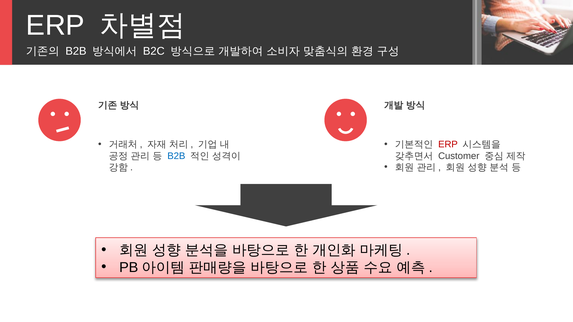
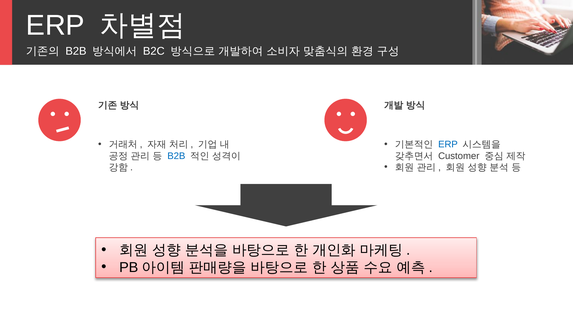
ERP at (448, 145) colour: red -> blue
